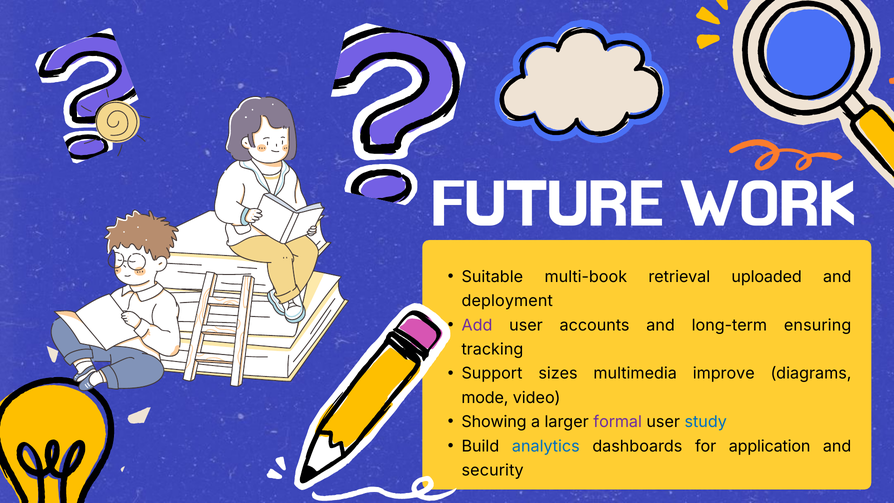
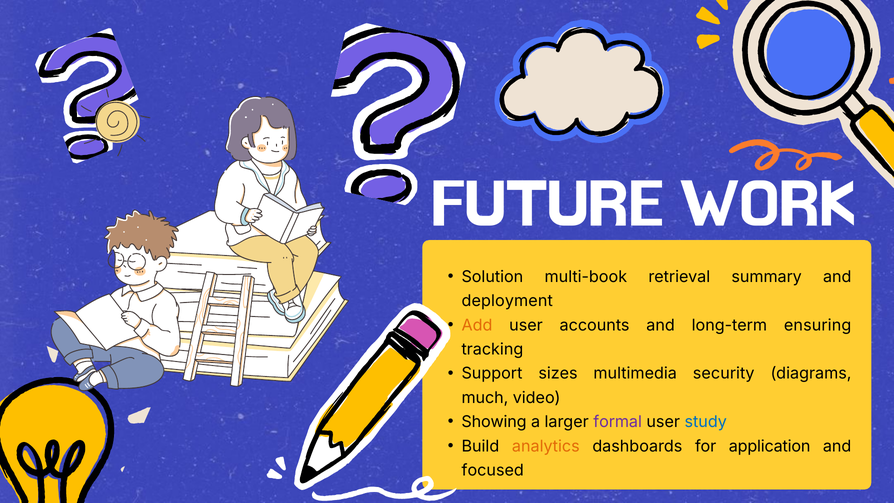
Suitable: Suitable -> Solution
uploaded: uploaded -> summary
Add colour: purple -> orange
improve: improve -> security
mode: mode -> much
analytics colour: blue -> orange
security: security -> focused
